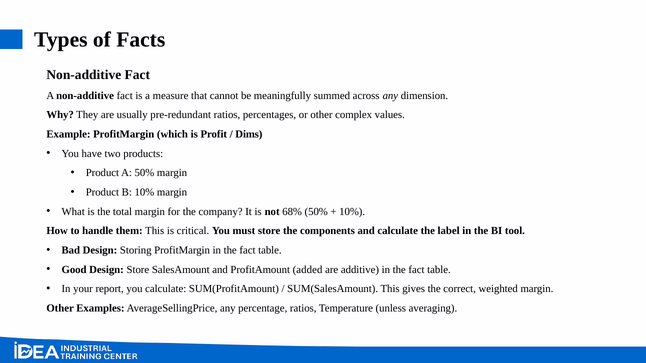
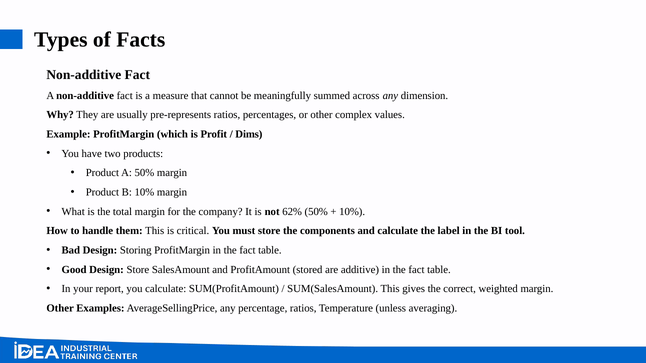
pre-redundant: pre-redundant -> pre-represents
68%: 68% -> 62%
added: added -> stored
